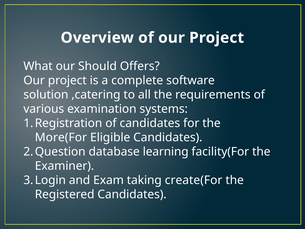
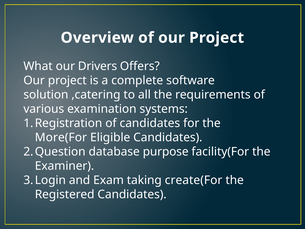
Should: Should -> Drivers
learning: learning -> purpose
